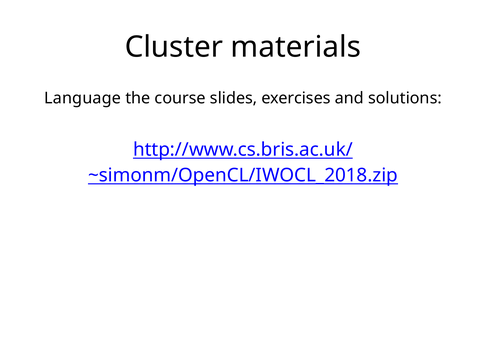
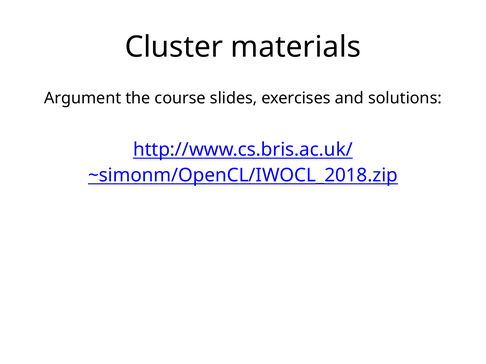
Language: Language -> Argument
